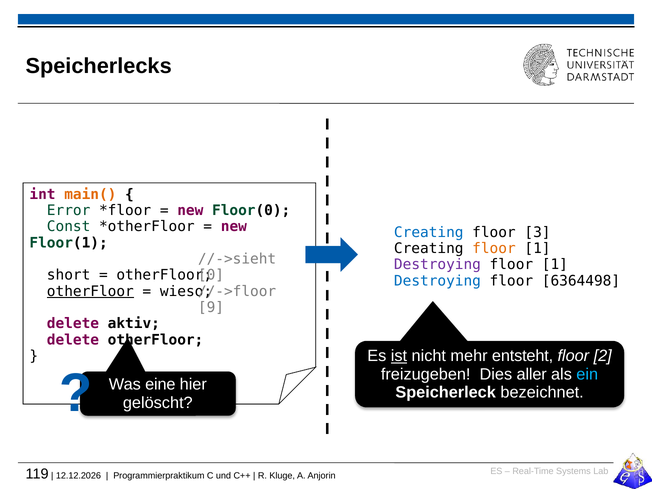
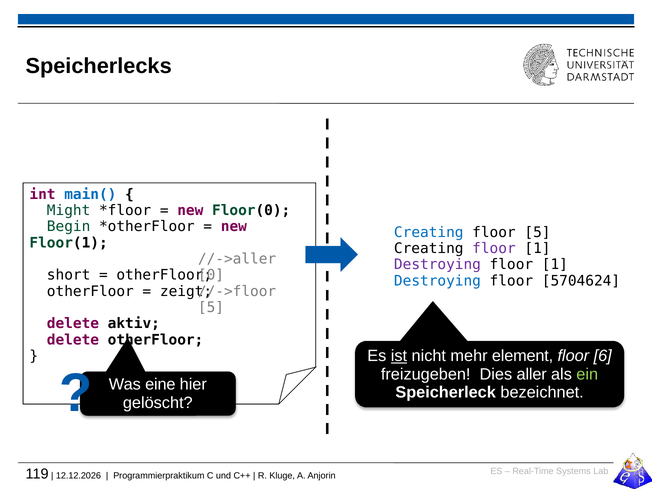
main( colour: orange -> blue
Error: Error -> Might
Const: Const -> Begin
floor 3: 3 -> 5
floor at (494, 248) colour: orange -> purple
//->sieht: //->sieht -> //->aller
6364498: 6364498 -> 5704624
otherFloor at (90, 291) underline: present -> none
wieso: wieso -> zeigt
9 at (211, 308): 9 -> 5
entsteht: entsteht -> element
2: 2 -> 6
ein colour: light blue -> light green
